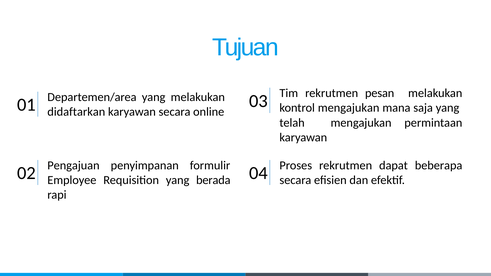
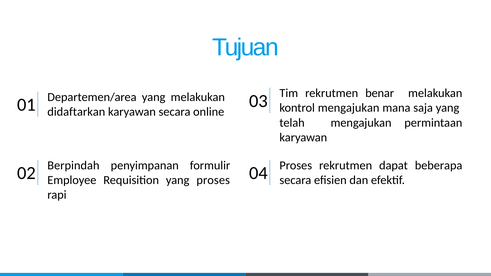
pesan: pesan -> benar
Pengajuan: Pengajuan -> Berpindah
yang berada: berada -> proses
